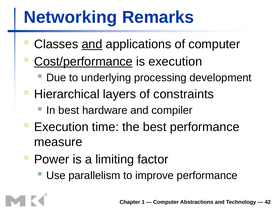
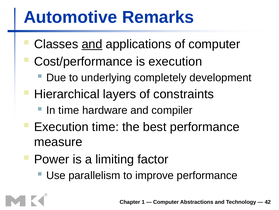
Networking: Networking -> Automotive
Cost/performance underline: present -> none
processing: processing -> completely
In best: best -> time
